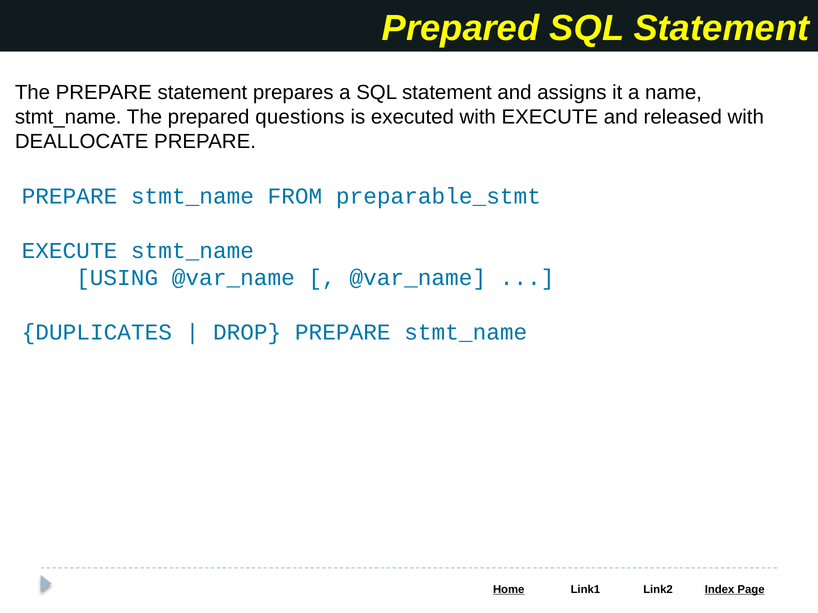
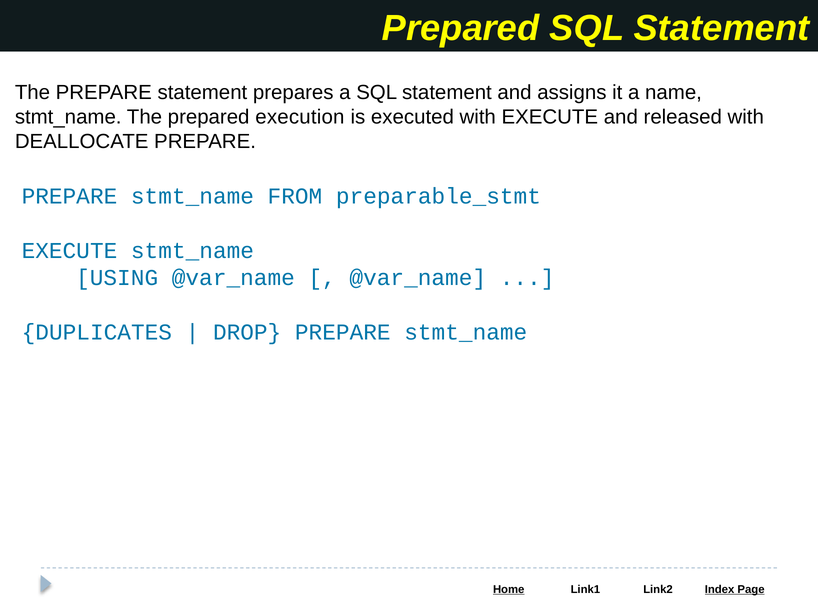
questions: questions -> execution
